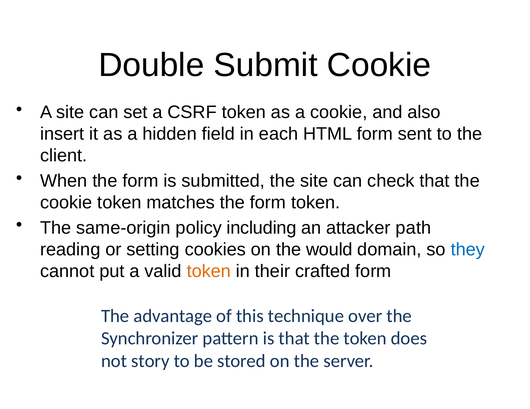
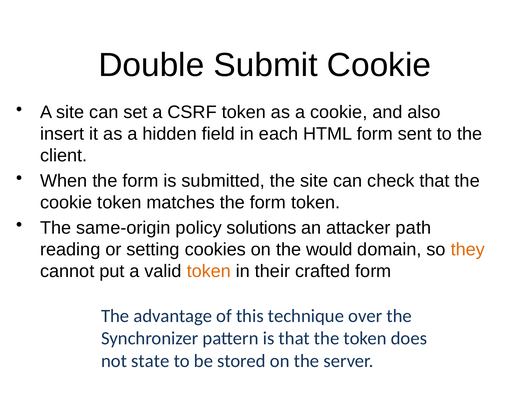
including: including -> solutions
they colour: blue -> orange
story: story -> state
